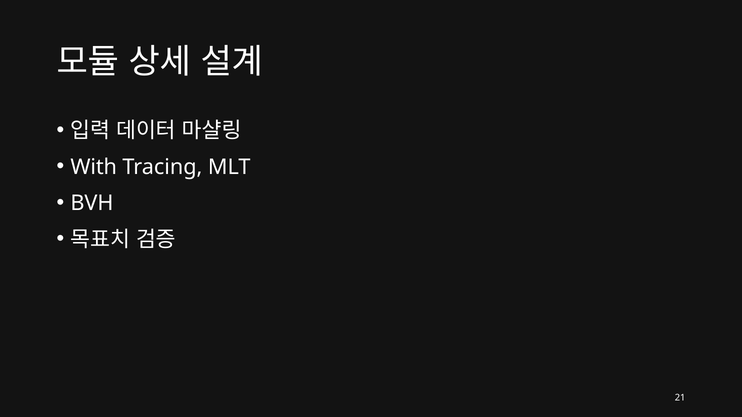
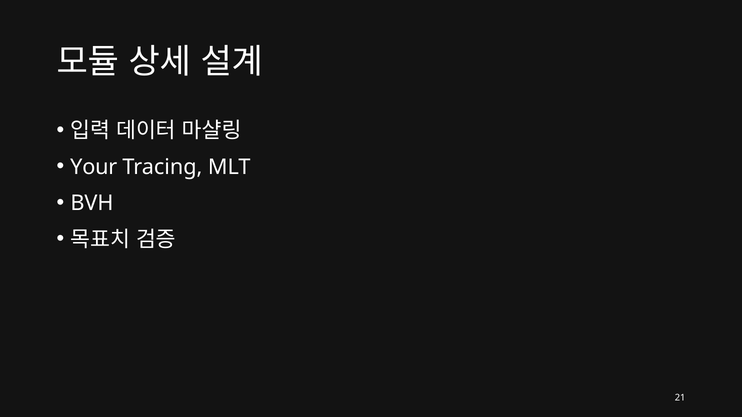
With: With -> Your
